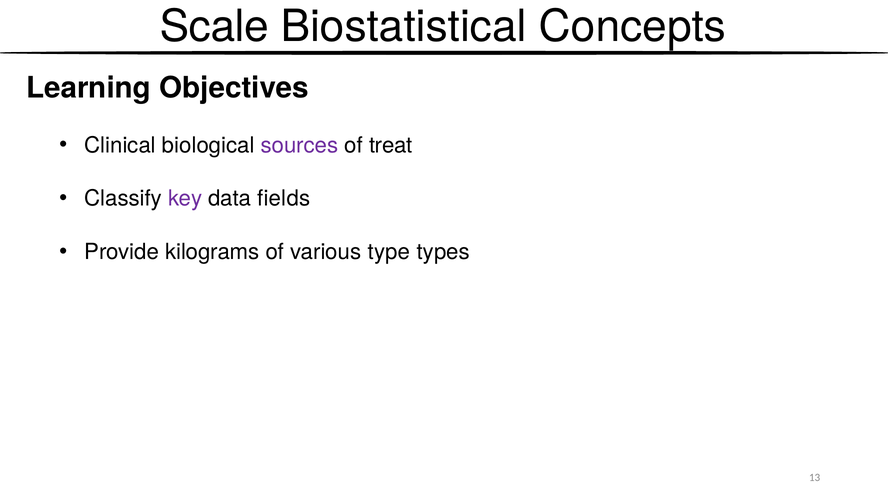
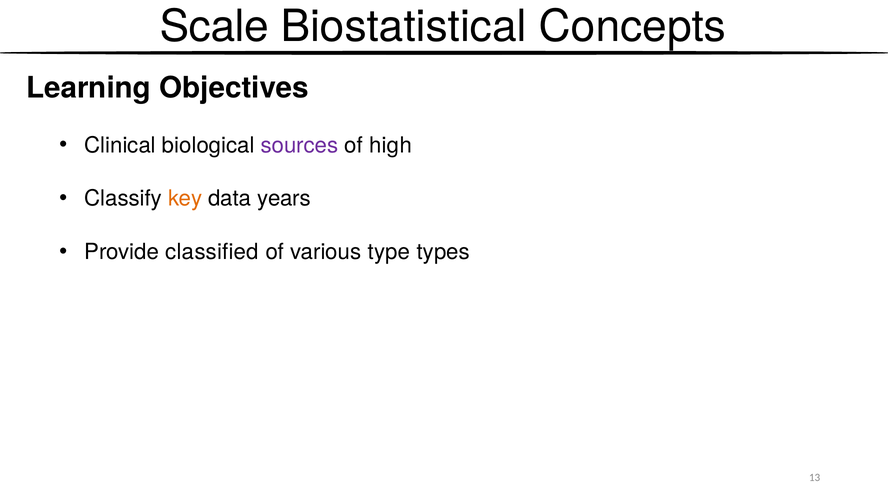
treat: treat -> high
key colour: purple -> orange
fields: fields -> years
kilograms: kilograms -> classified
